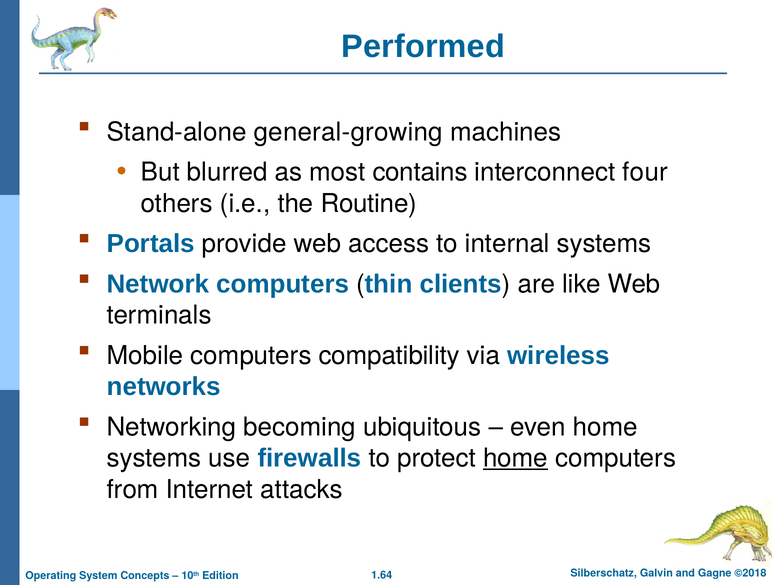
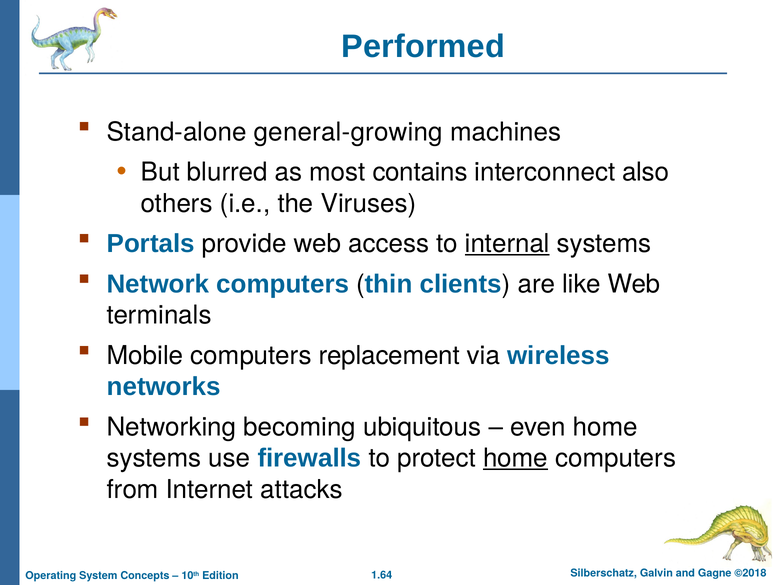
four: four -> also
Routine: Routine -> Viruses
internal underline: none -> present
compatibility: compatibility -> replacement
